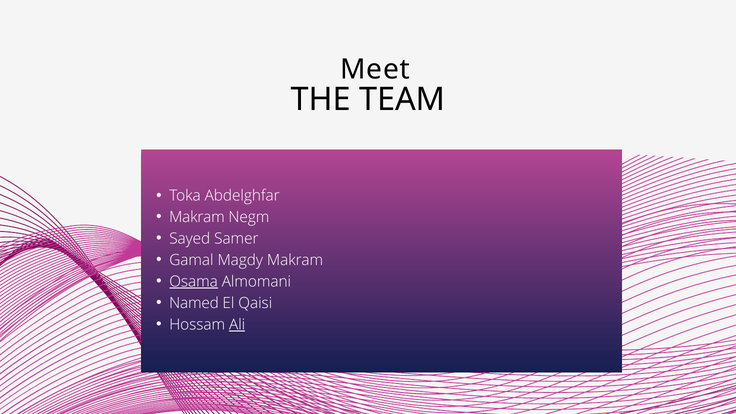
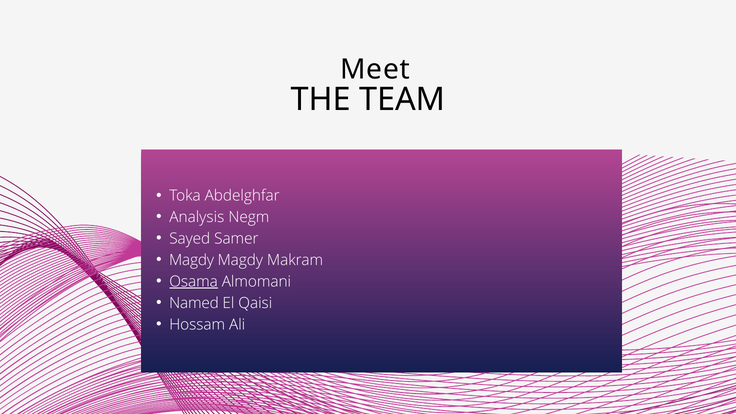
Makram at (197, 217): Makram -> Analysis
Gamal at (191, 260): Gamal -> Magdy
Ali underline: present -> none
